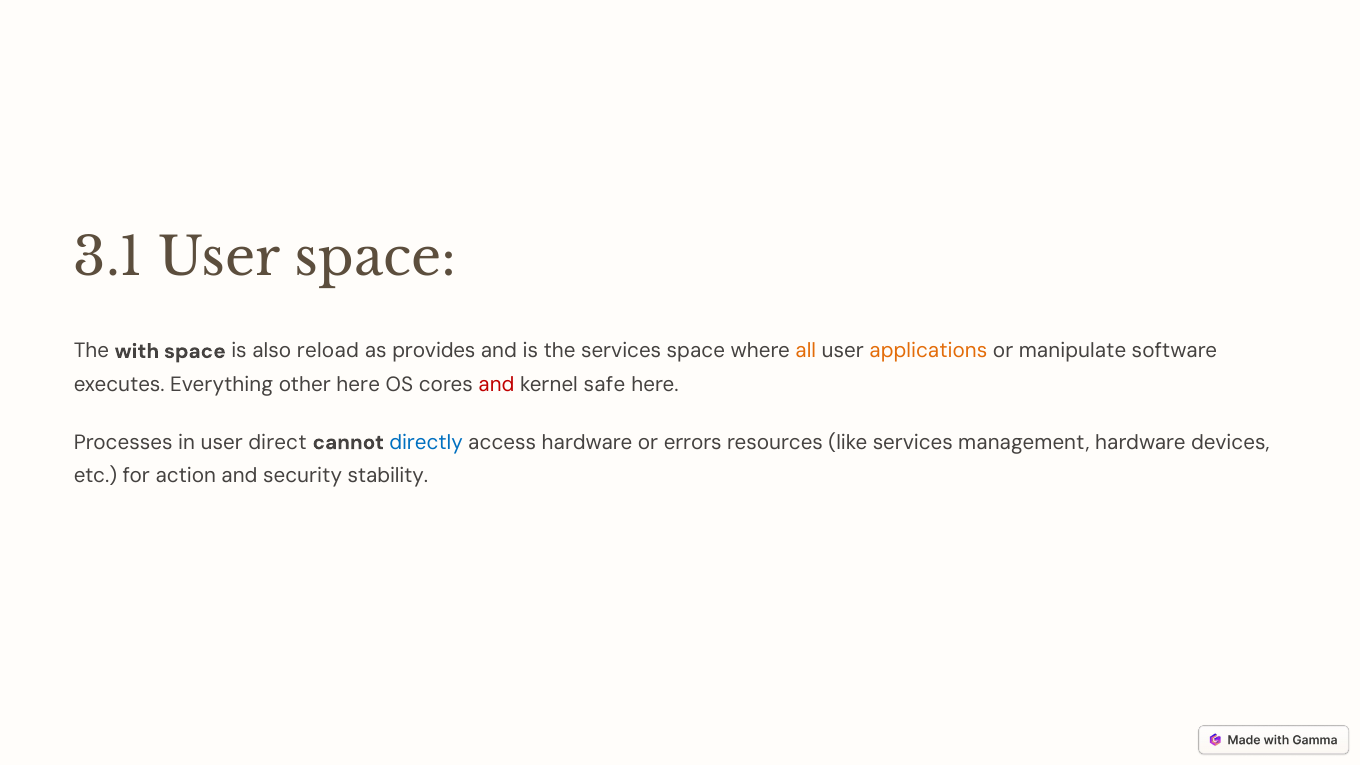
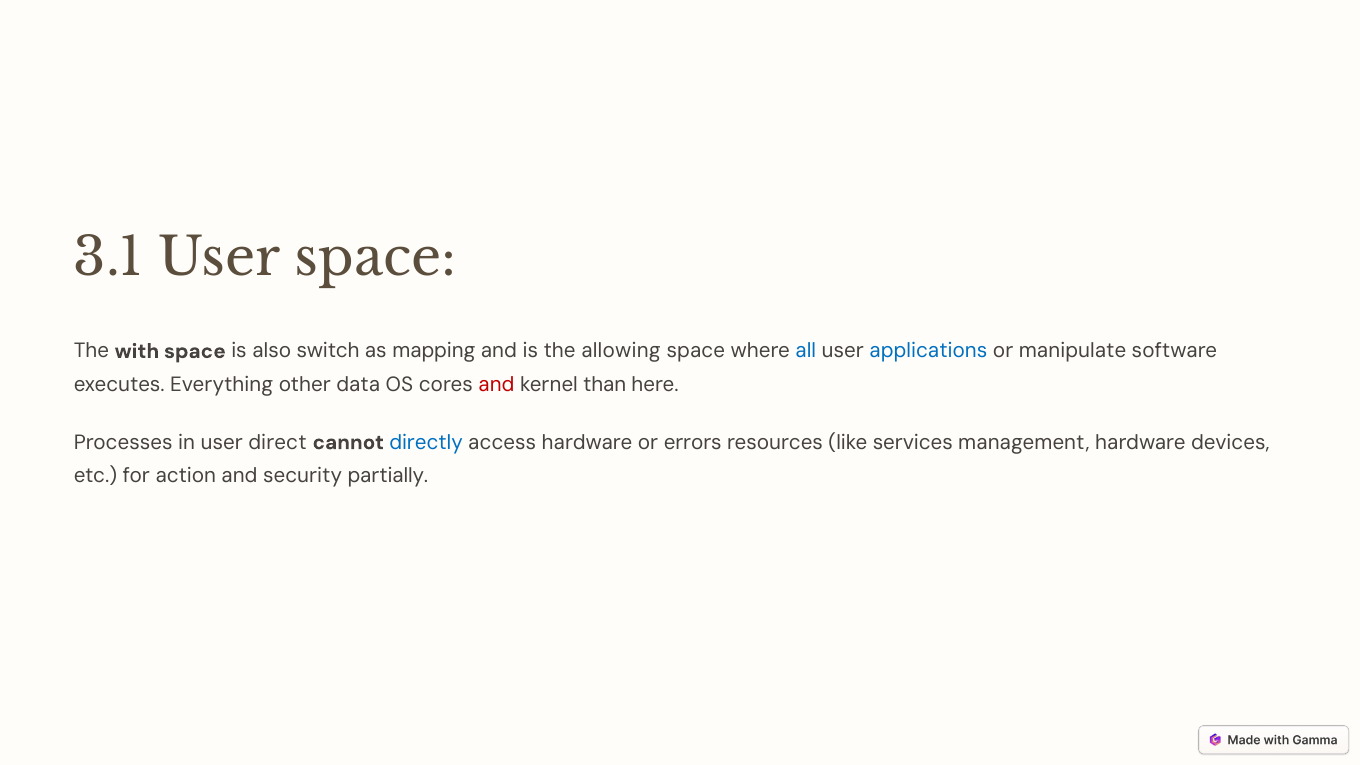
reload: reload -> switch
provides: provides -> mapping
the services: services -> allowing
all colour: orange -> blue
applications colour: orange -> blue
other here: here -> data
safe: safe -> than
stability: stability -> partially
